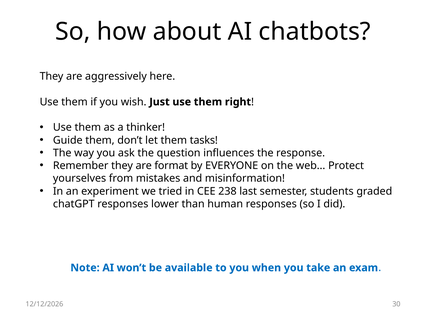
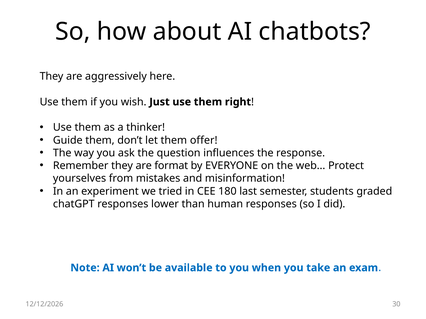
tasks: tasks -> offer
238: 238 -> 180
